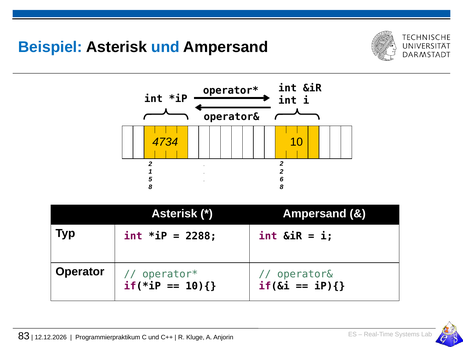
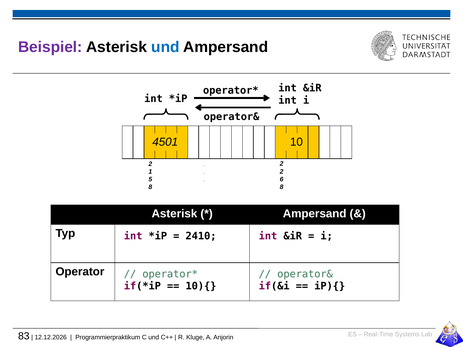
Beispiel colour: blue -> purple
4734: 4734 -> 4501
2288: 2288 -> 2410
